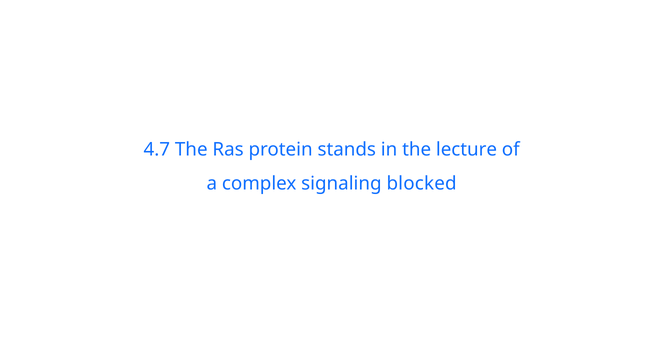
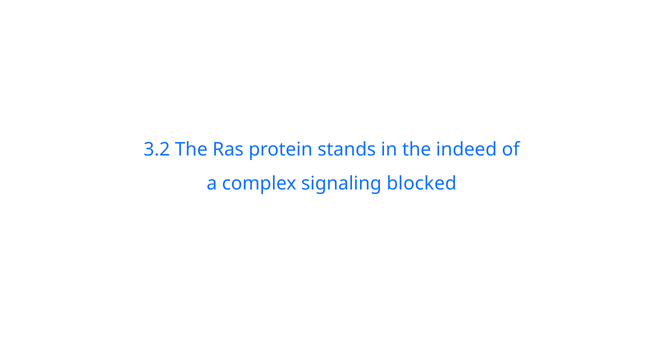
4.7: 4.7 -> 3.2
lecture: lecture -> indeed
